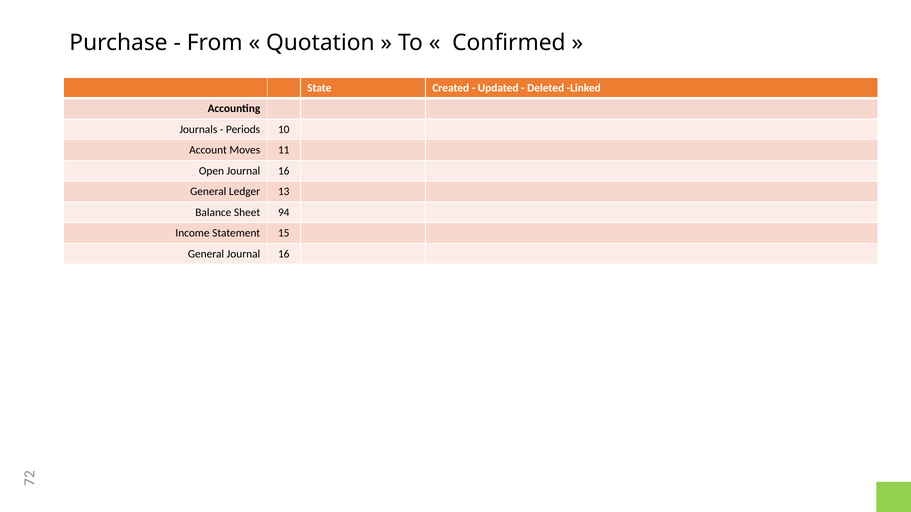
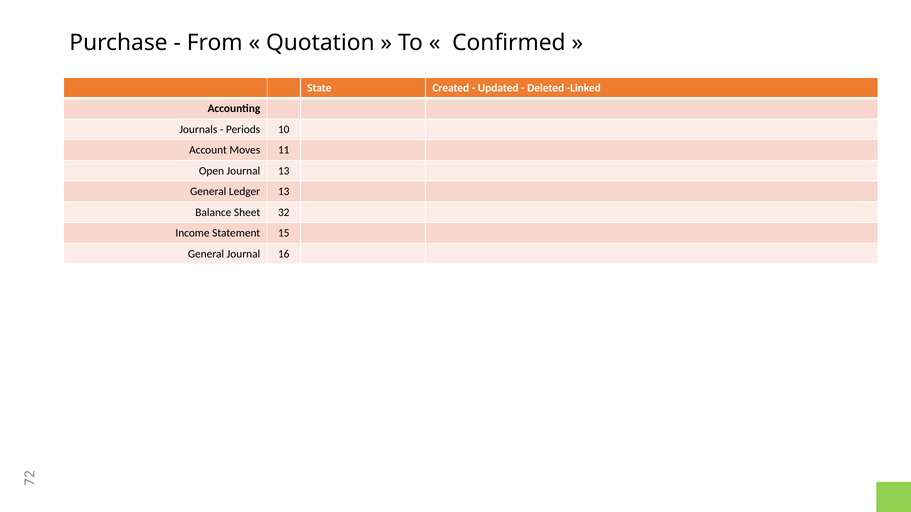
Open Journal 16: 16 -> 13
94: 94 -> 32
